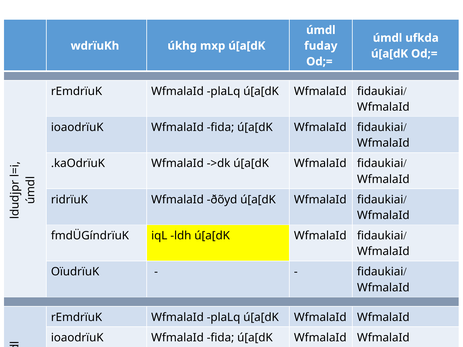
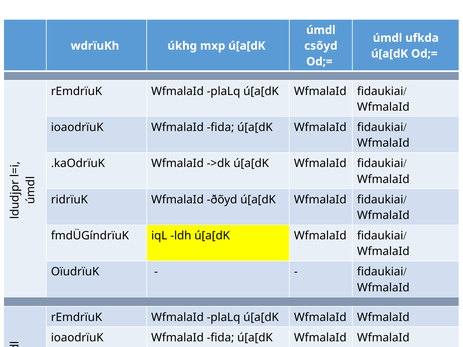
fuday: fuday -> csõyd
